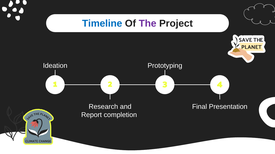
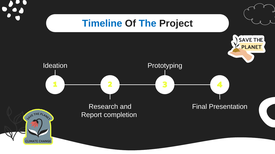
The colour: purple -> blue
